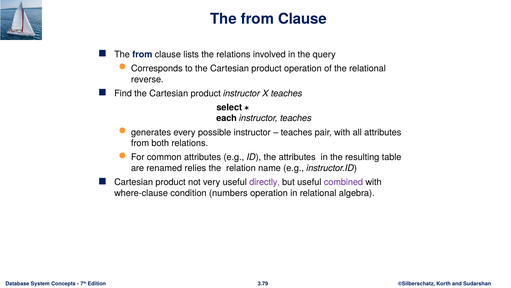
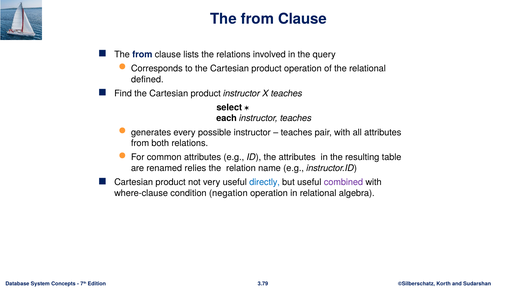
reverse: reverse -> defined
directly colour: purple -> blue
numbers: numbers -> negation
